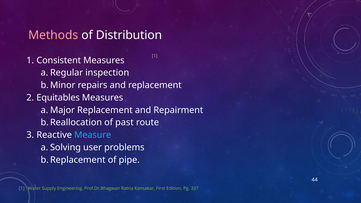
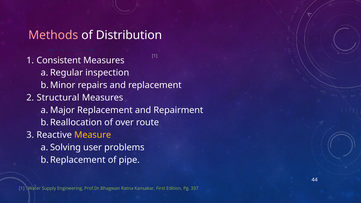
Equitables: Equitables -> Structural
past: past -> over
Measure colour: light blue -> yellow
